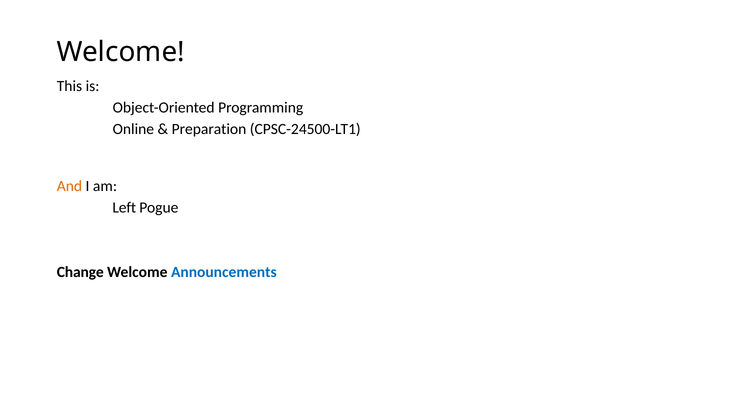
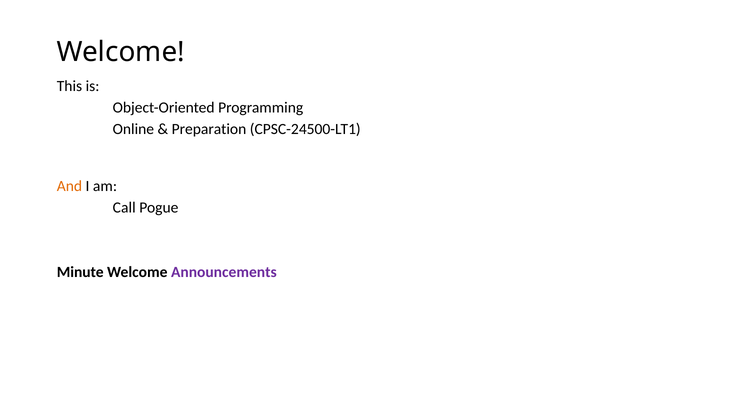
Left: Left -> Call
Change: Change -> Minute
Announcements colour: blue -> purple
